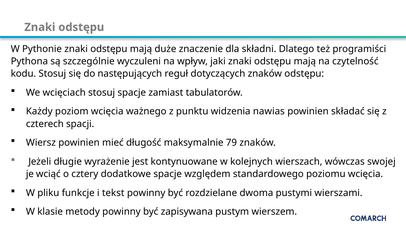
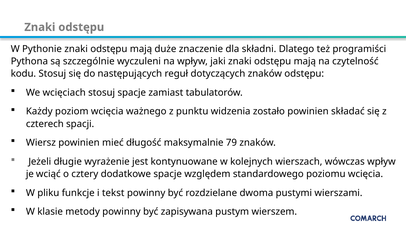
nawias: nawias -> zostało
wówczas swojej: swojej -> wpływ
